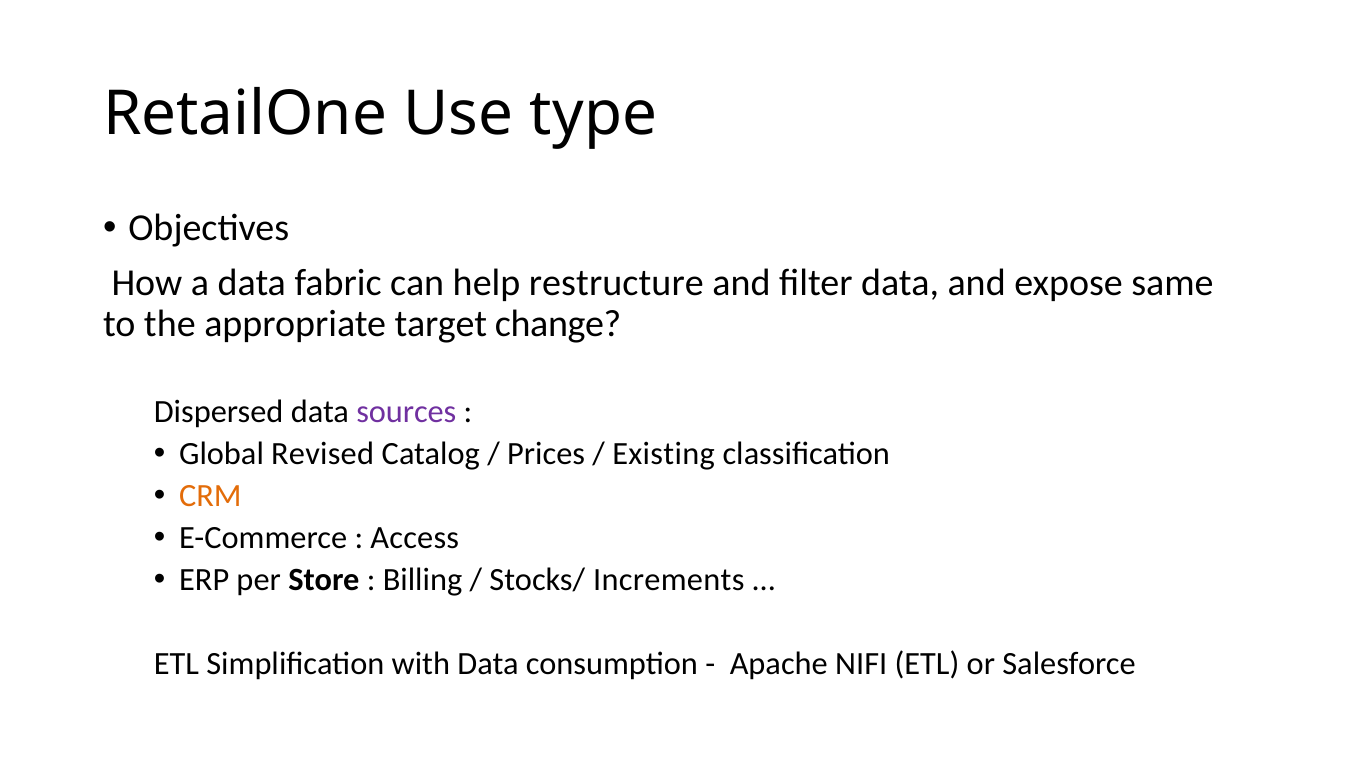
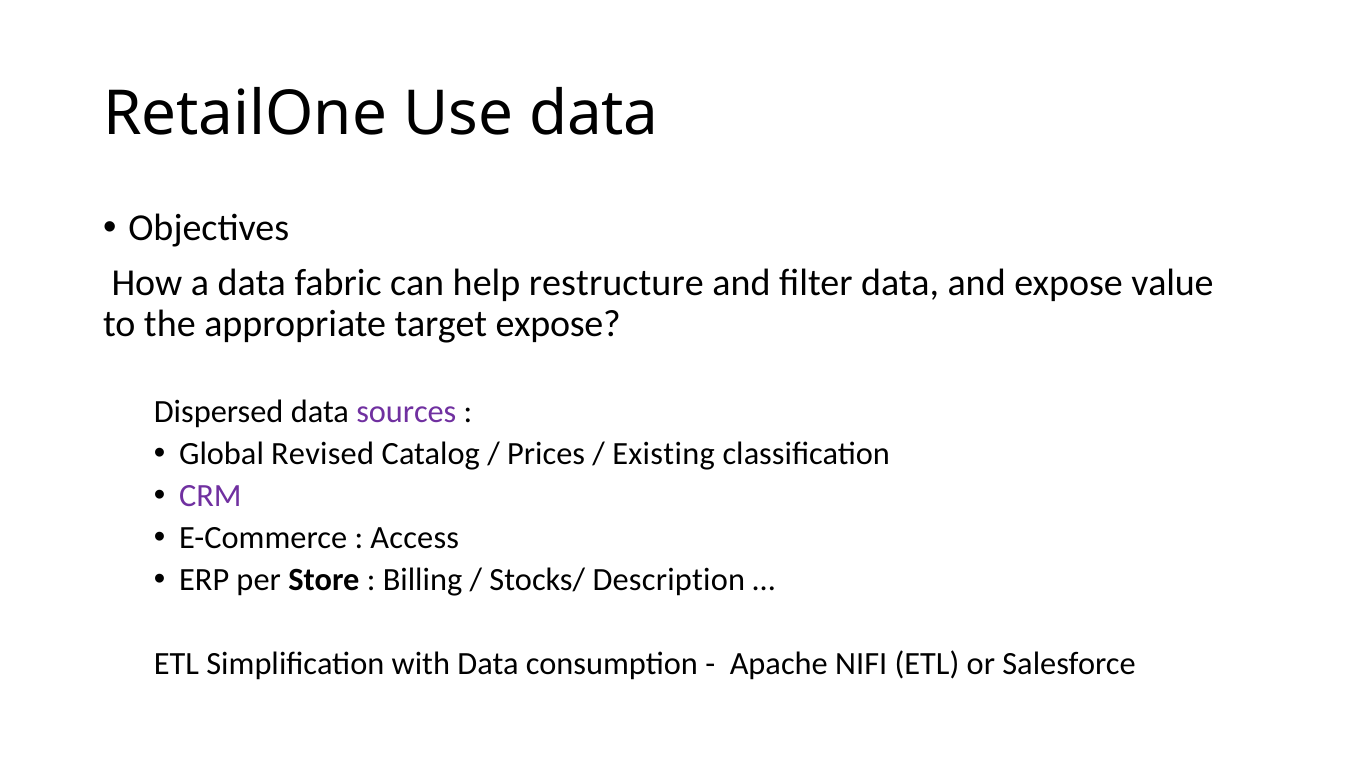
Use type: type -> data
same: same -> value
target change: change -> expose
CRM colour: orange -> purple
Increments: Increments -> Description
